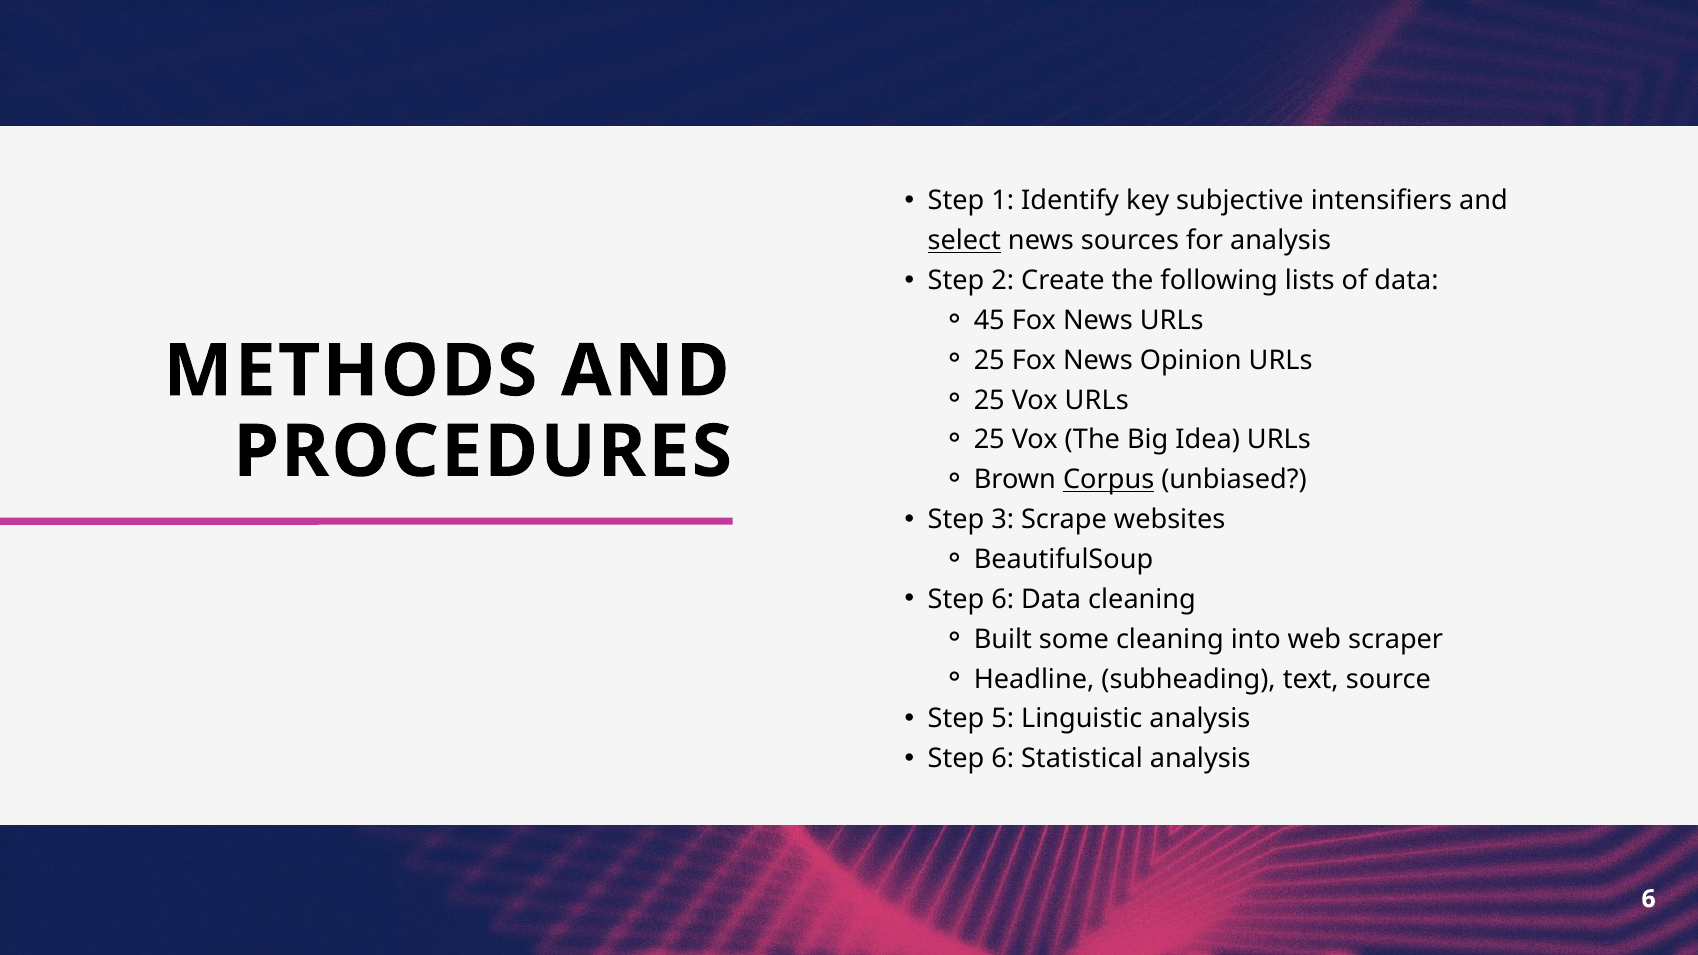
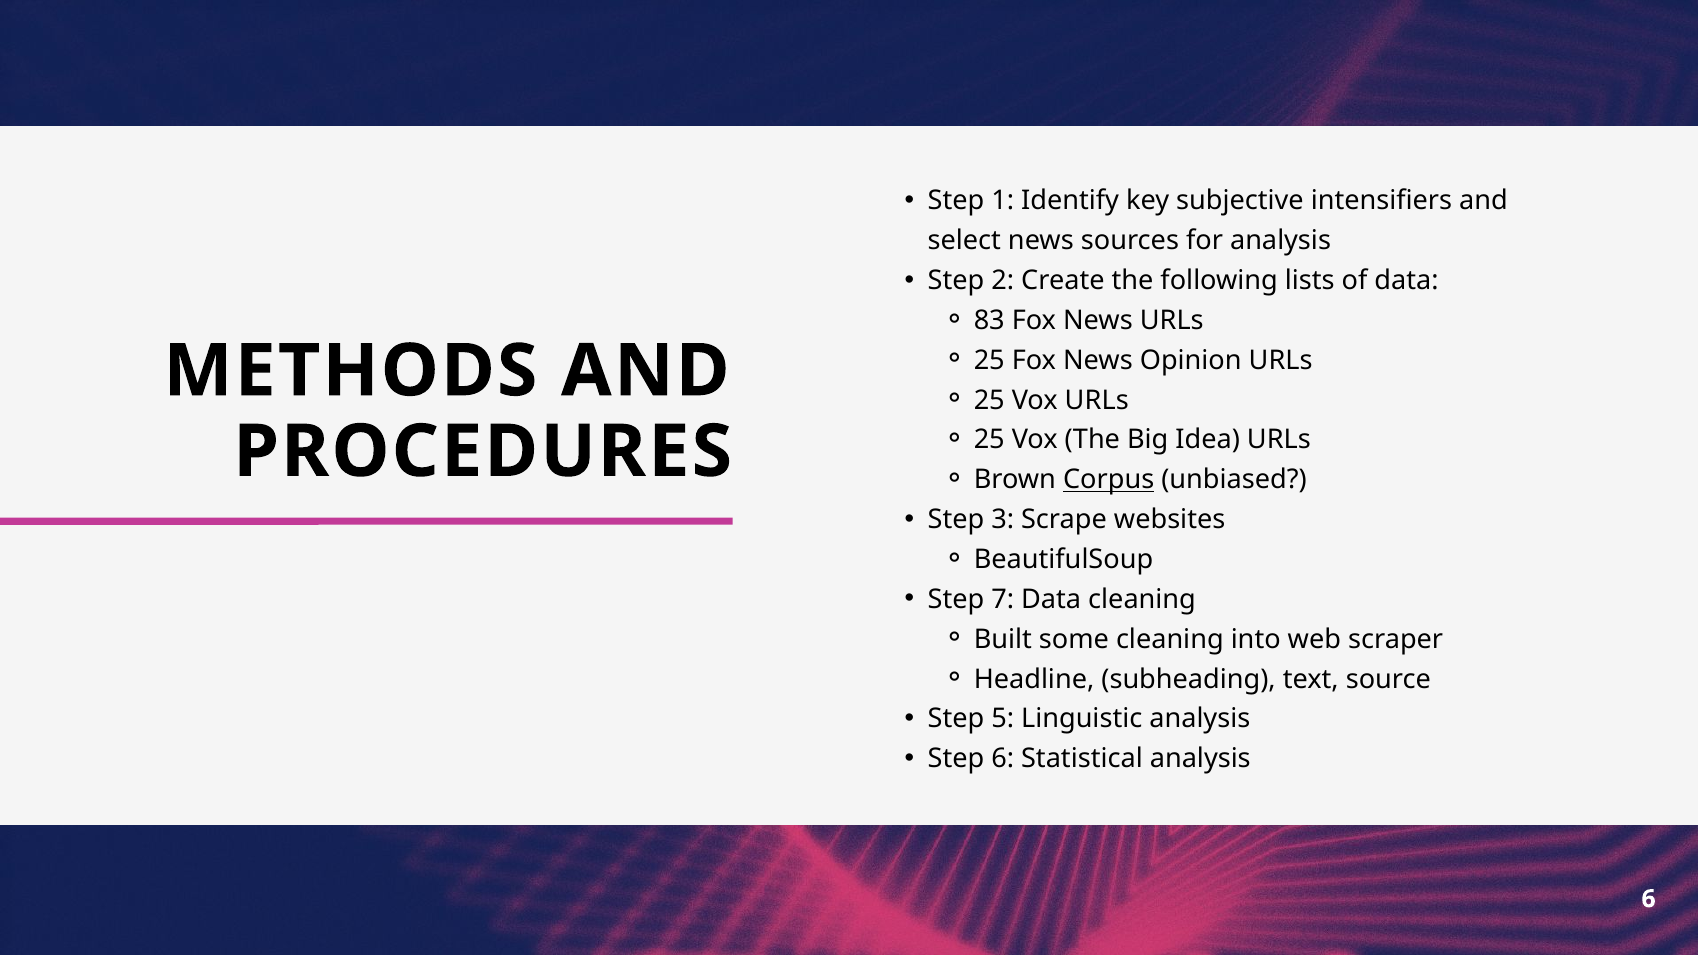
select underline: present -> none
45: 45 -> 83
6 at (1003, 599): 6 -> 7
